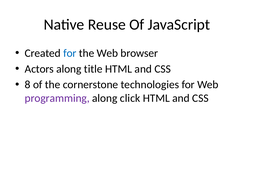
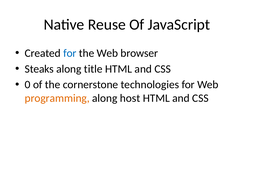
Actors: Actors -> Steaks
8: 8 -> 0
programming colour: purple -> orange
click: click -> host
